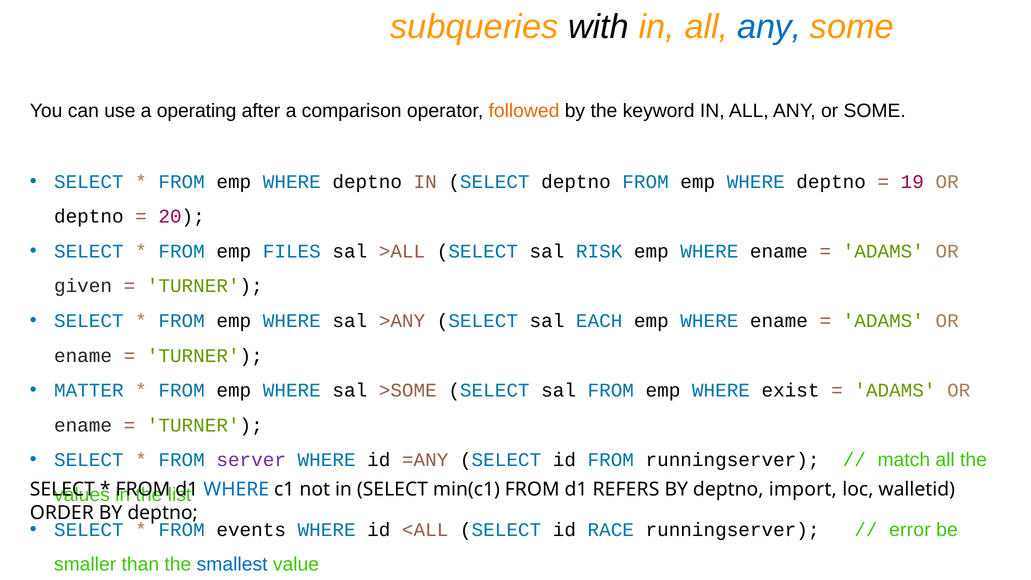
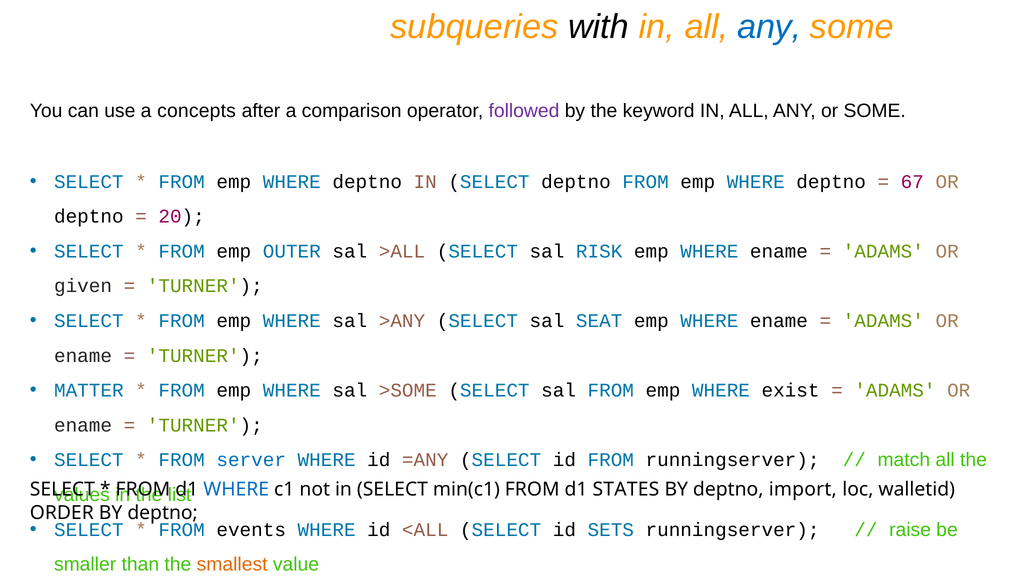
operating: operating -> concepts
followed colour: orange -> purple
19: 19 -> 67
FILES: FILES -> OUTER
EACH: EACH -> SEAT
server at (251, 460) colour: purple -> blue
REFERS: REFERS -> STATES
RACE: RACE -> SETS
error: error -> raise
smallest colour: blue -> orange
